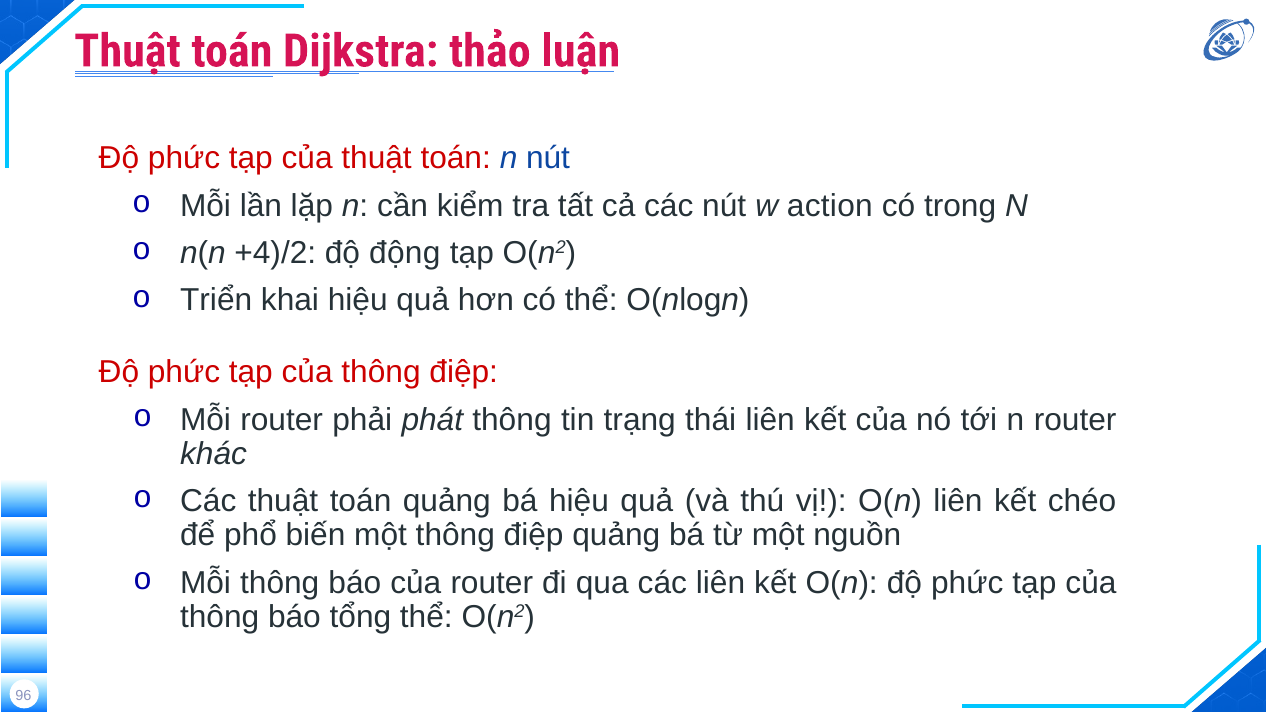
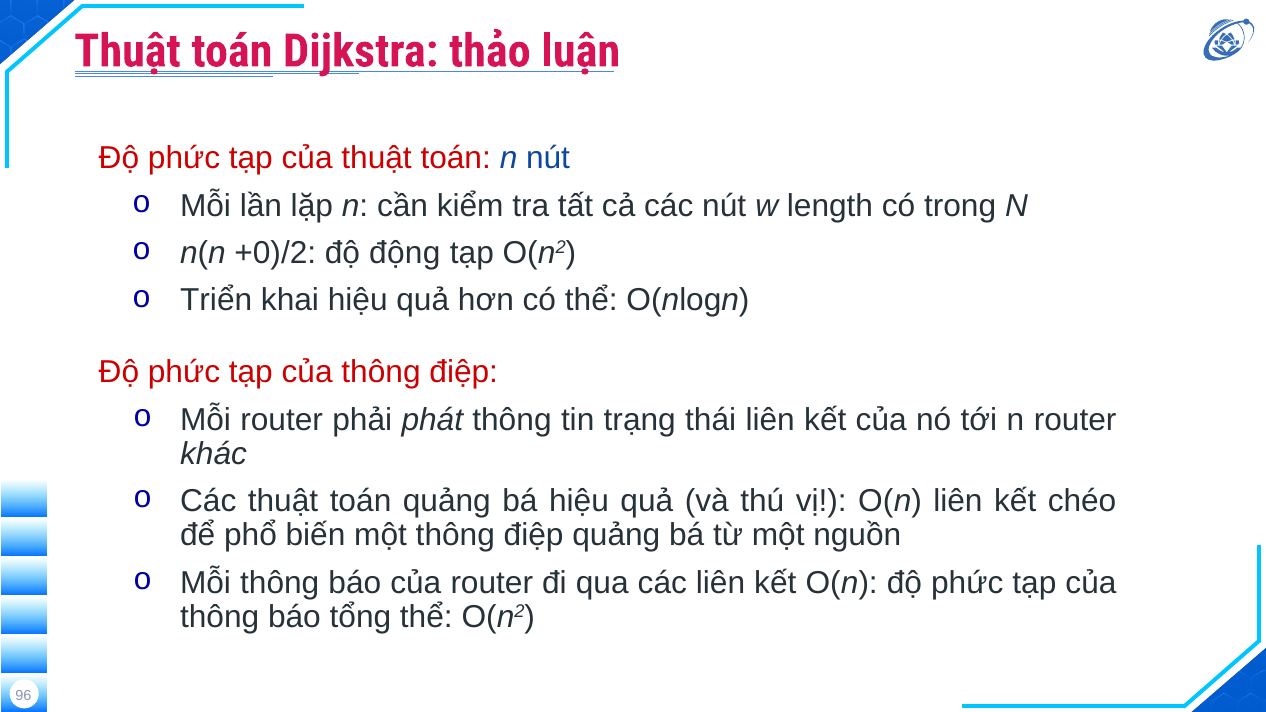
action: action -> length
+4)/2: +4)/2 -> +0)/2
